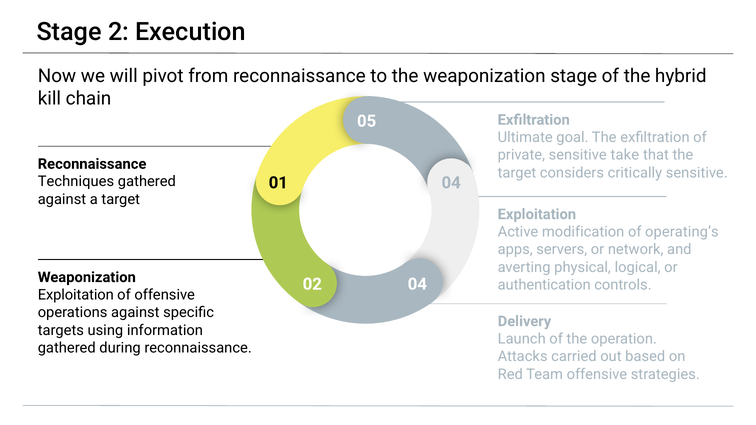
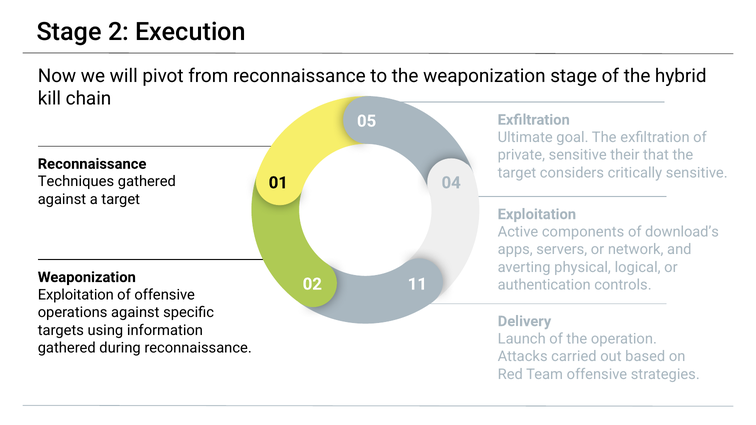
take: take -> their
modification: modification -> components
operating’s: operating’s -> download’s
02 04: 04 -> 11
